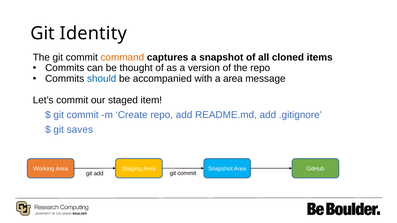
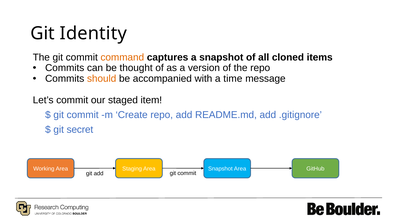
should colour: blue -> orange
a area: area -> time
saves: saves -> secret
